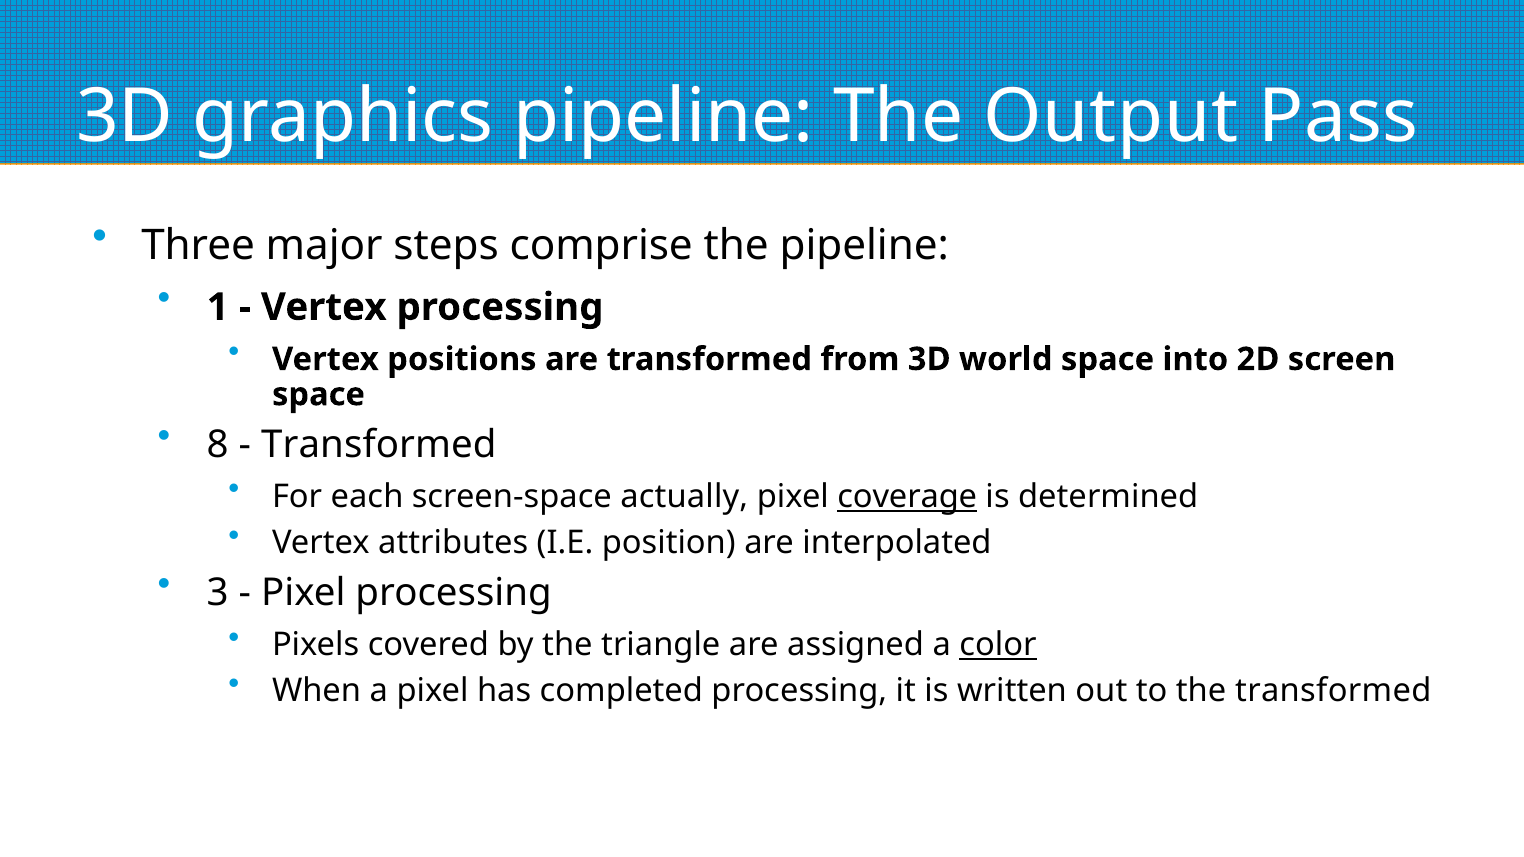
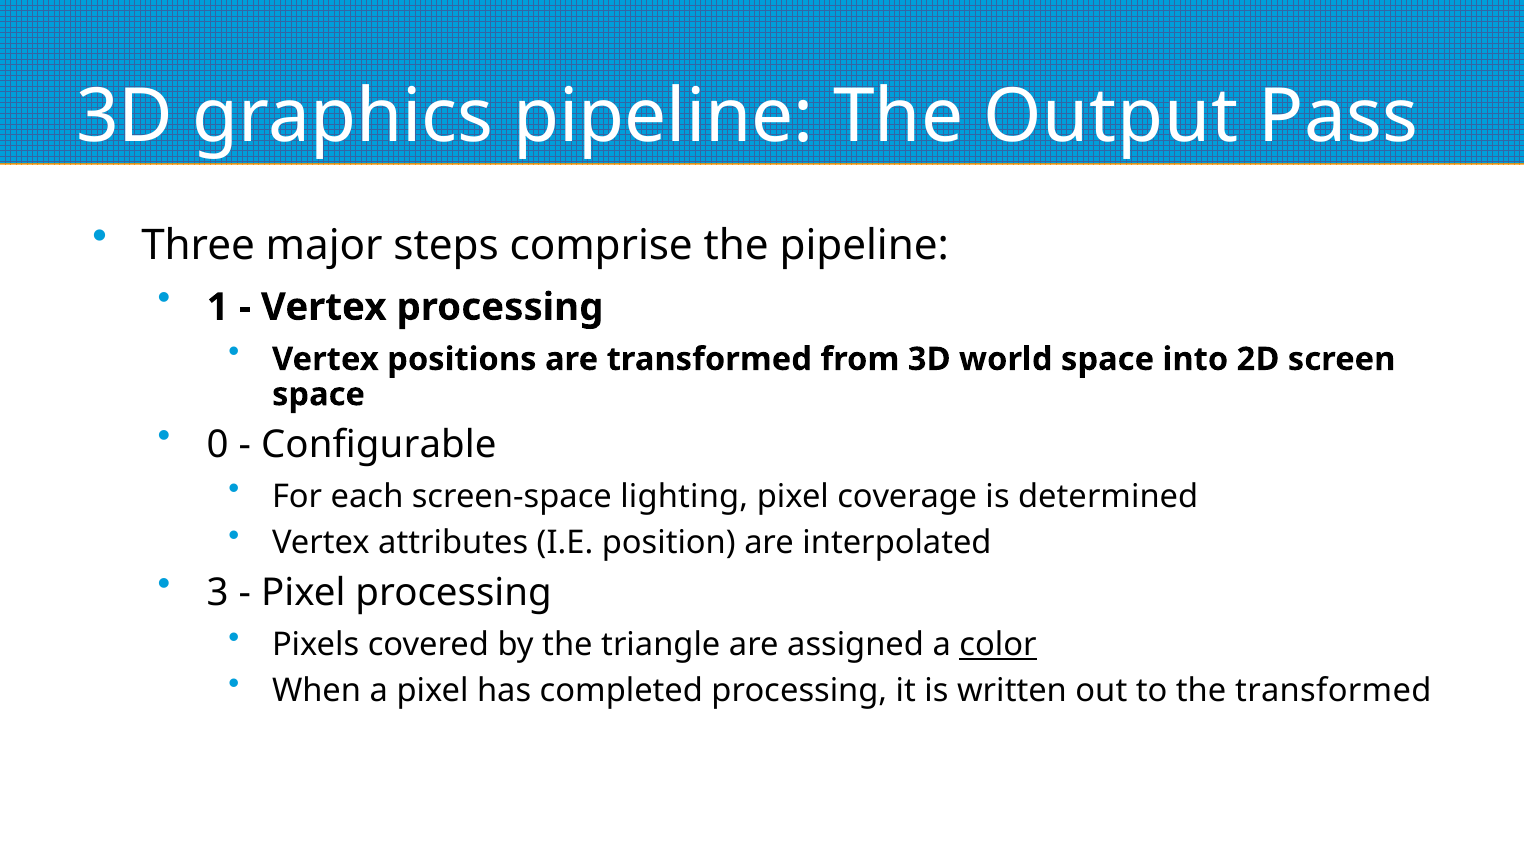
8: 8 -> 0
Transformed at (379, 445): Transformed -> Configurable
actually: actually -> lighting
coverage underline: present -> none
